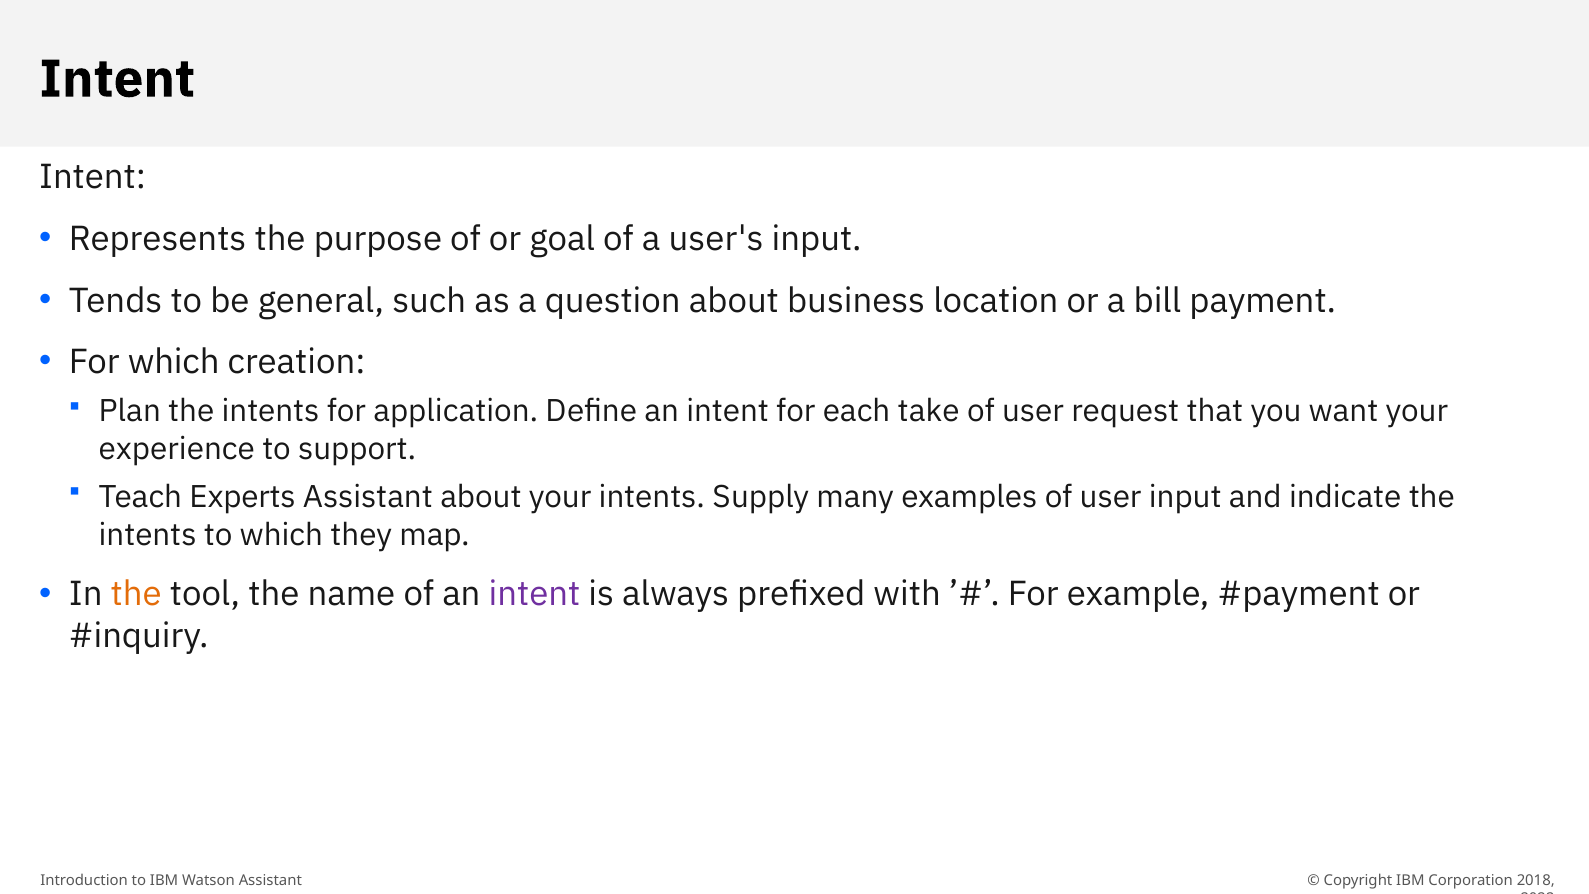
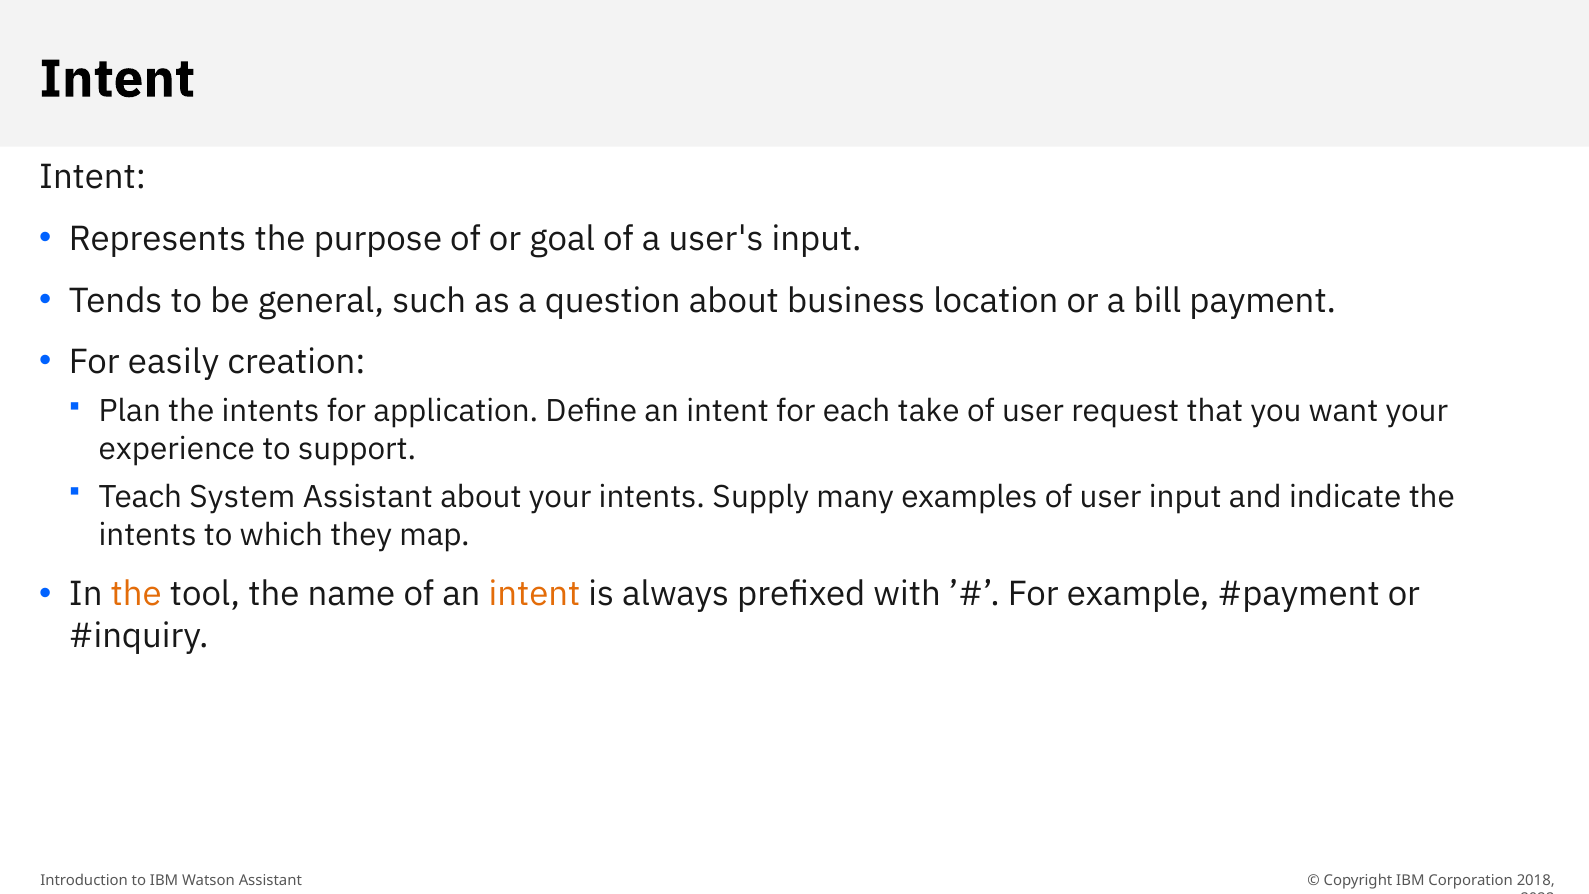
For which: which -> easily
Experts: Experts -> System
intent at (534, 595) colour: purple -> orange
